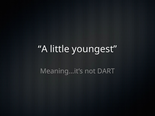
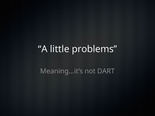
youngest: youngest -> problems
